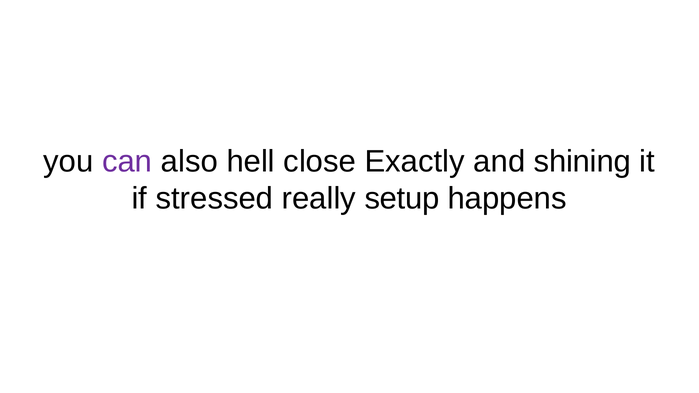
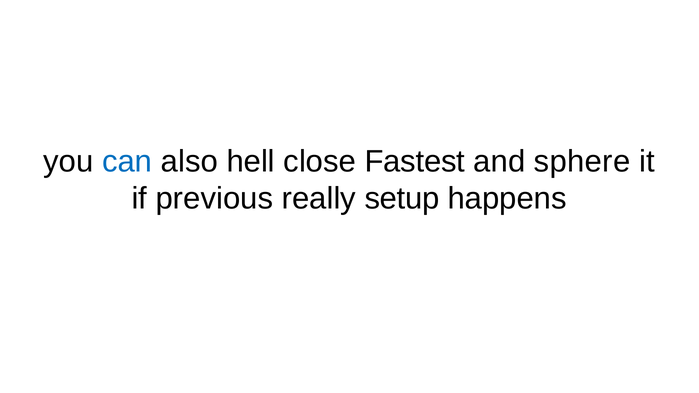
can colour: purple -> blue
Exactly: Exactly -> Fastest
shining: shining -> sphere
stressed: stressed -> previous
